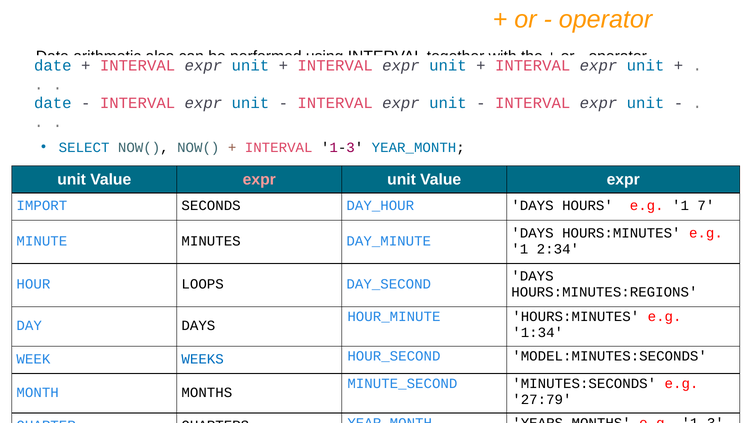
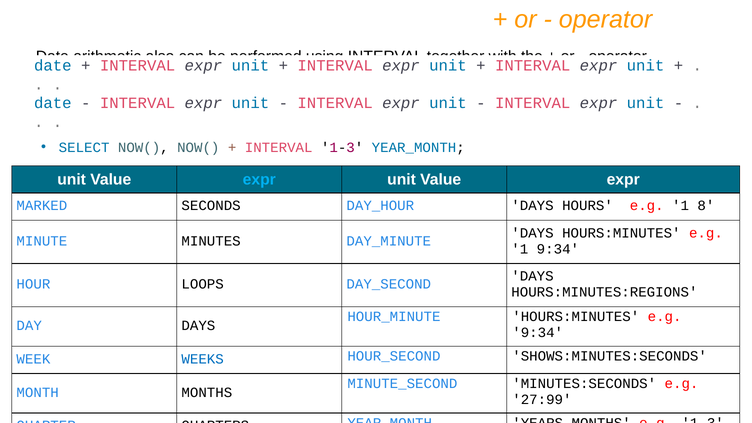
expr at (259, 180) colour: pink -> light blue
IMPORT: IMPORT -> MARKED
7: 7 -> 8
1 2:34: 2:34 -> 9:34
1:34 at (538, 333): 1:34 -> 9:34
MODEL:MINUTES:SECONDS: MODEL:MINUTES:SECONDS -> SHOWS:MINUTES:SECONDS
27:79: 27:79 -> 27:99
